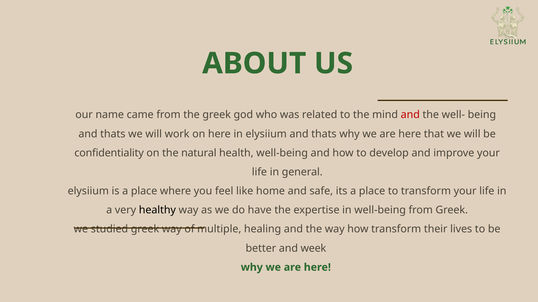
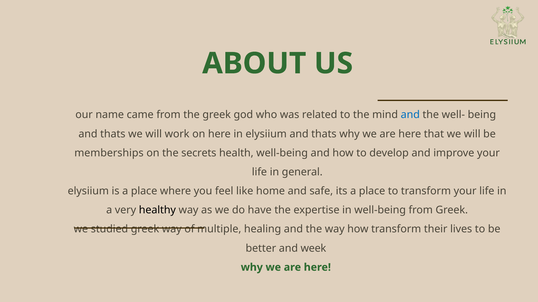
and at (410, 115) colour: red -> blue
confidentiality: confidentiality -> memberships
natural: natural -> secrets
